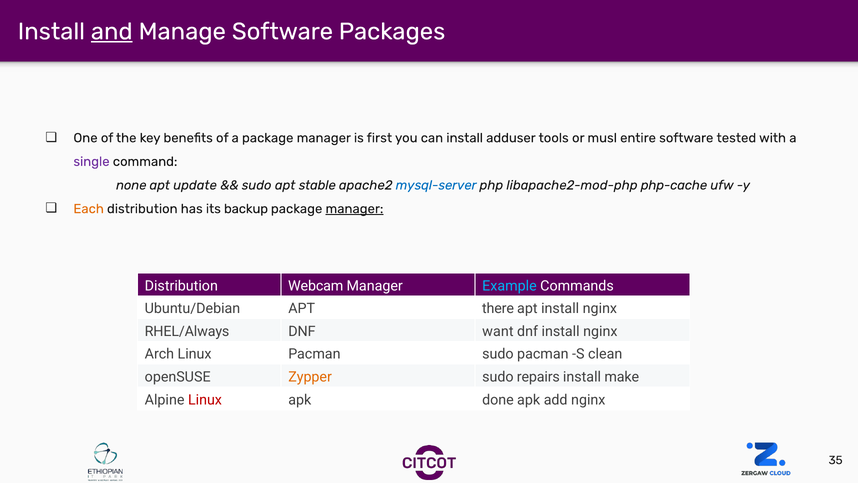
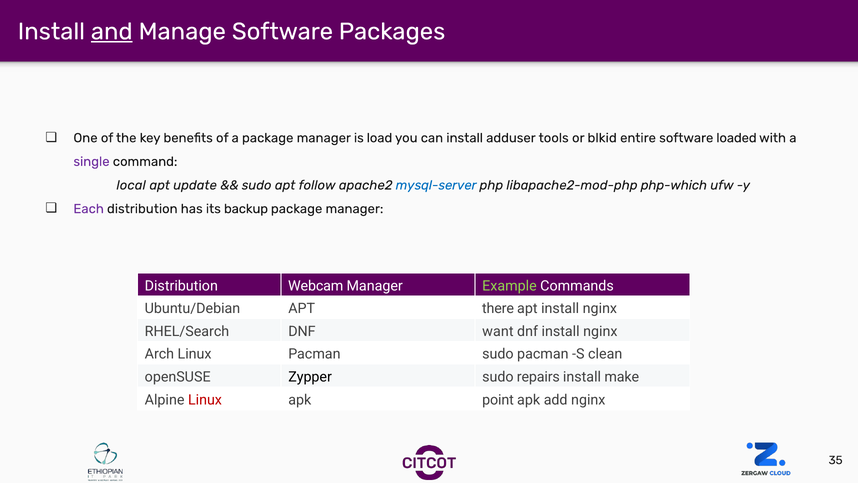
first: first -> load
musl: musl -> blkid
tested: tested -> loaded
none: none -> local
stable: stable -> follow
php-cache: php-cache -> php-which
Each colour: orange -> purple
manager at (354, 209) underline: present -> none
Example colour: light blue -> light green
RHEL/Always: RHEL/Always -> RHEL/Search
Zypper colour: orange -> black
done: done -> point
